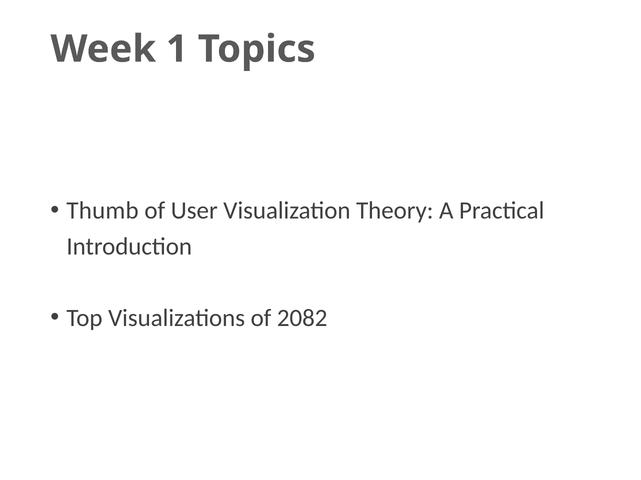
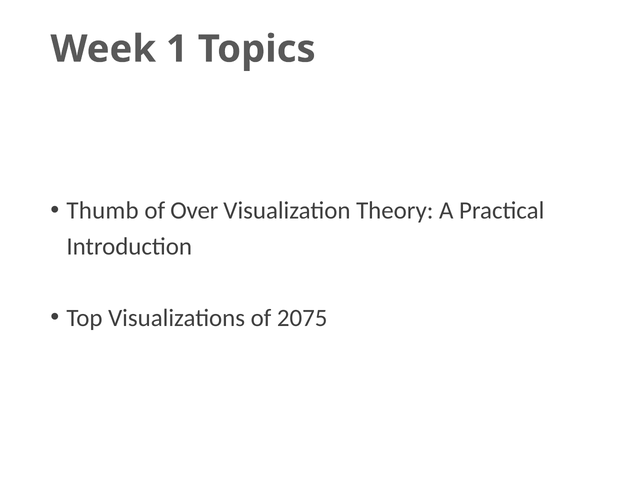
User: User -> Over
2082: 2082 -> 2075
